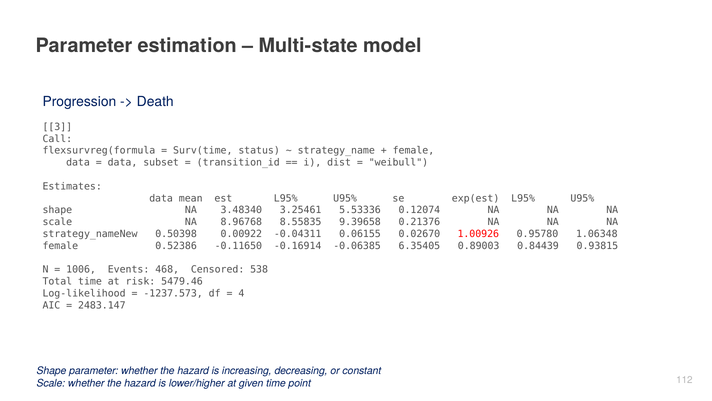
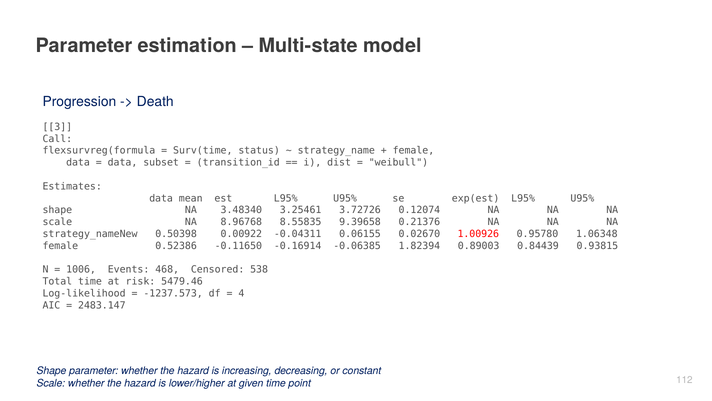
5.53336: 5.53336 -> 3.72726
6.35405: 6.35405 -> 1.82394
